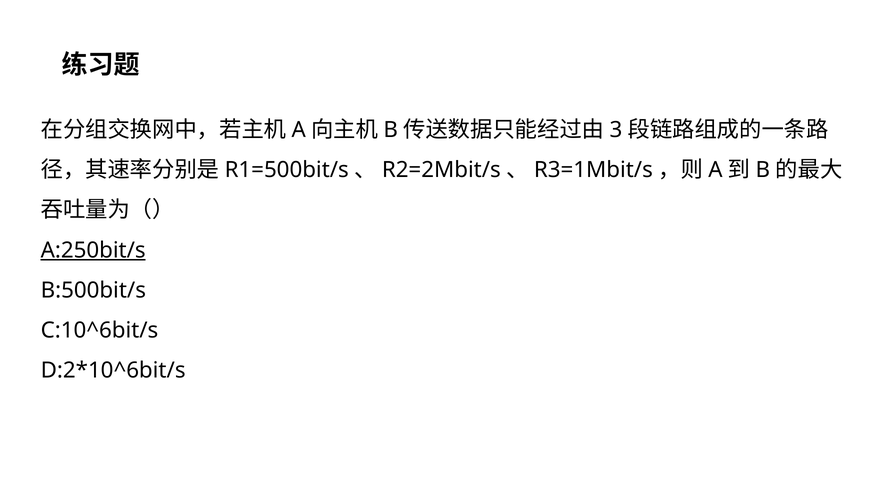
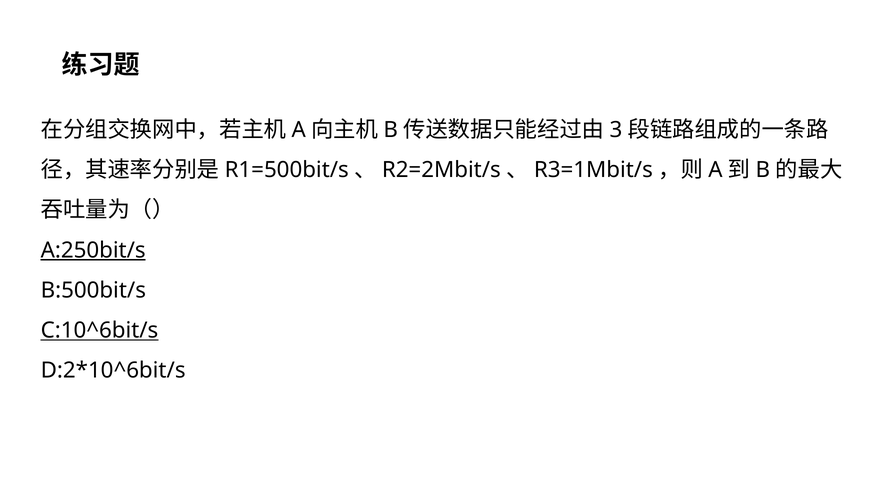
C:10^6bit/s underline: none -> present
